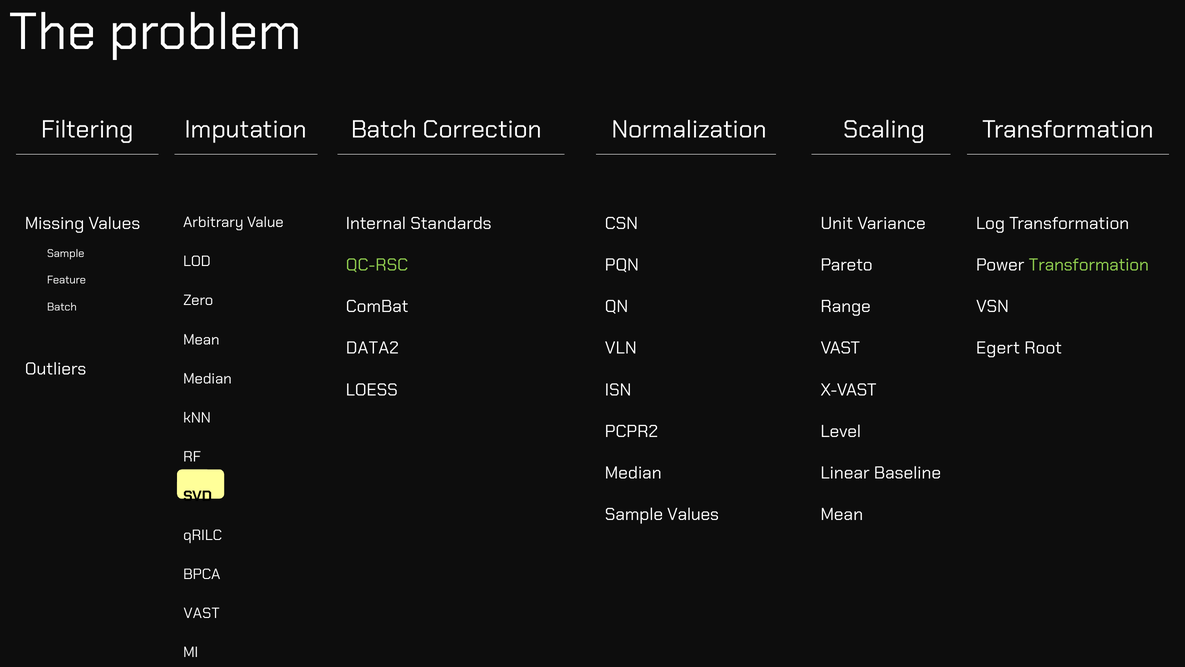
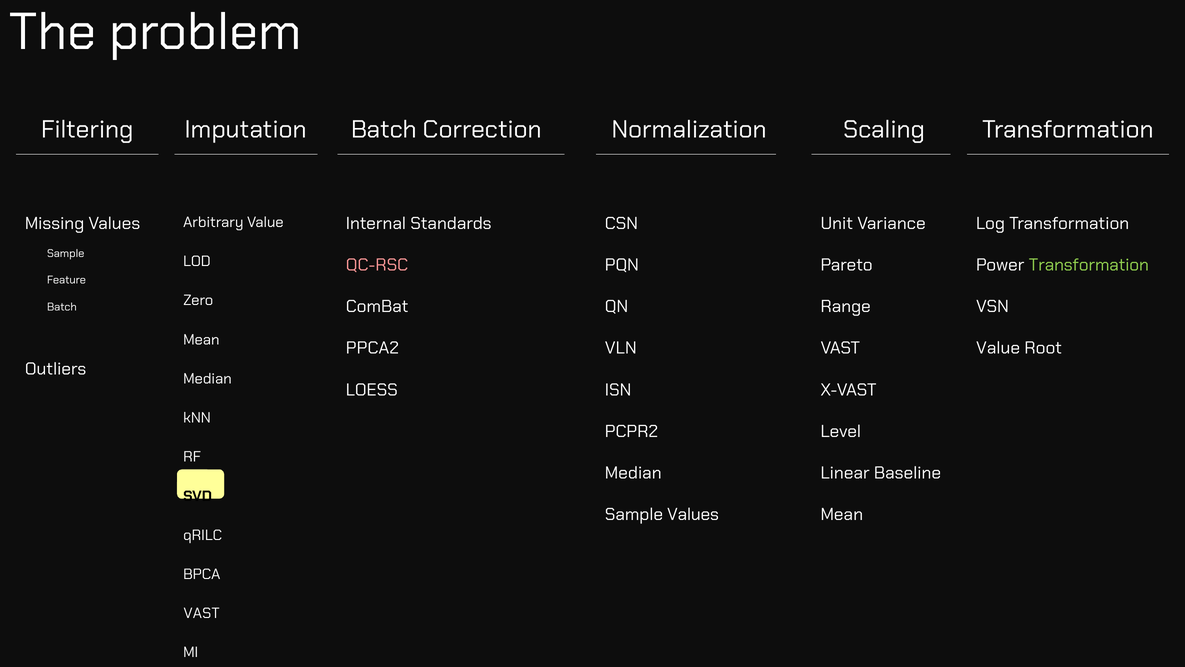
QC-RSC colour: light green -> pink
DATA2: DATA2 -> PPCA2
Egert at (998, 348): Egert -> Value
